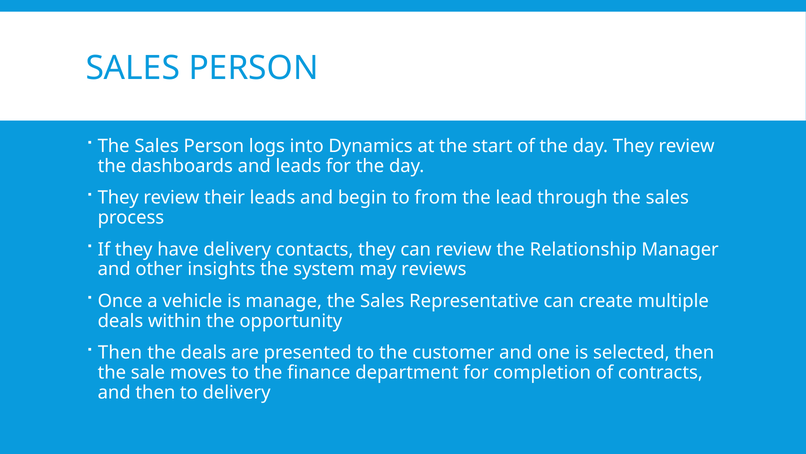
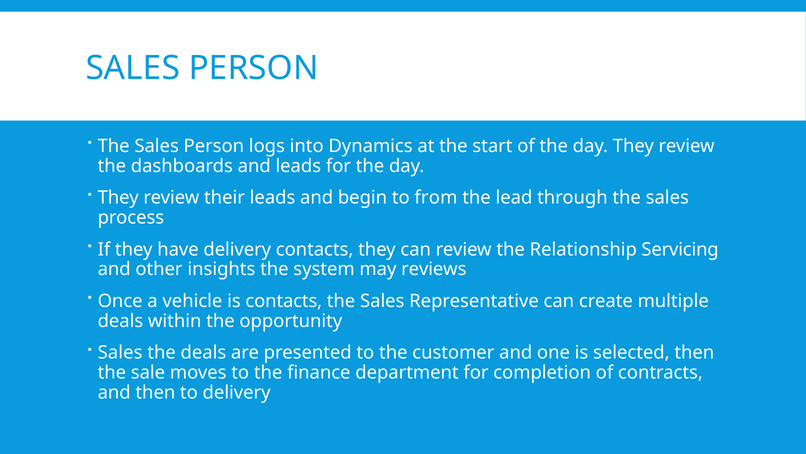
Manager: Manager -> Servicing
is manage: manage -> contacts
Then at (120, 352): Then -> Sales
